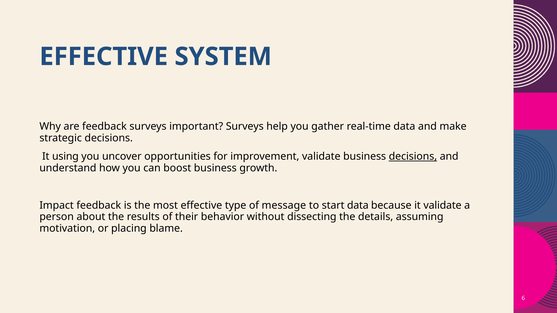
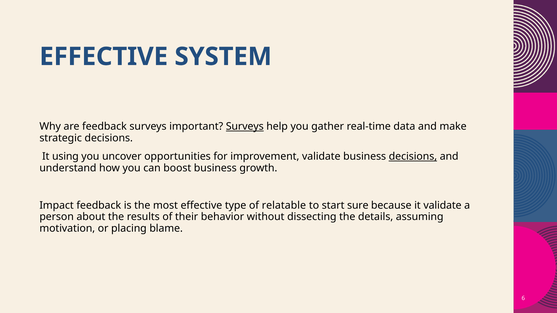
Surveys at (245, 127) underline: none -> present
message: message -> relatable
start data: data -> sure
